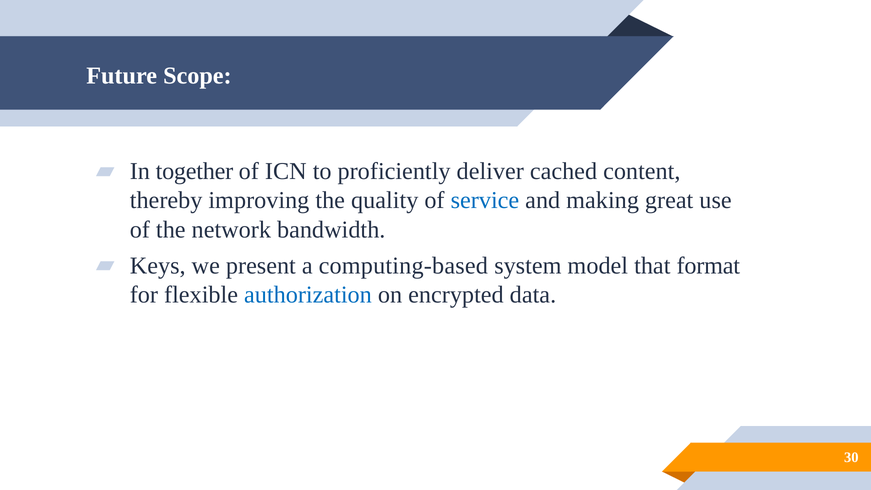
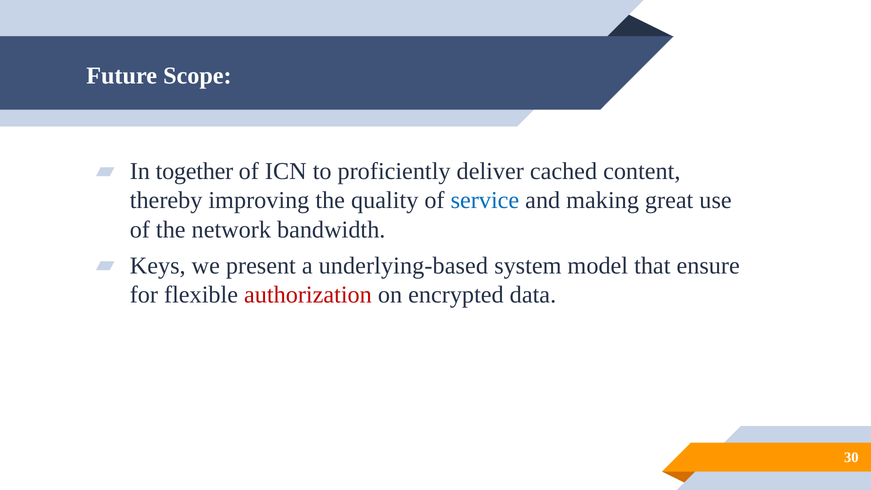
computing-based: computing-based -> underlying-based
format: format -> ensure
authorization colour: blue -> red
